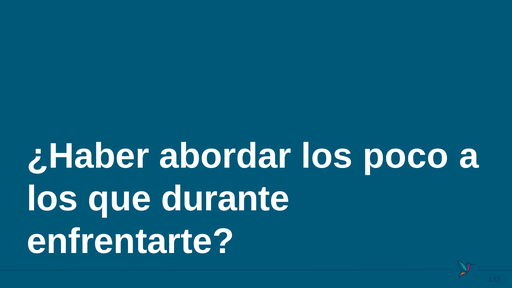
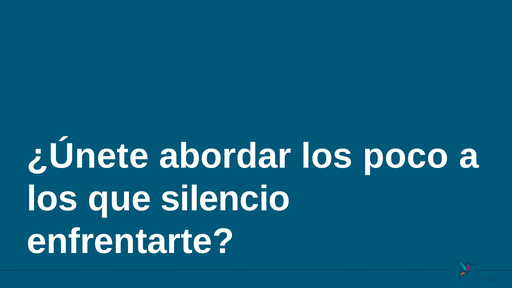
¿Haber: ¿Haber -> ¿Únete
durante: durante -> silencio
